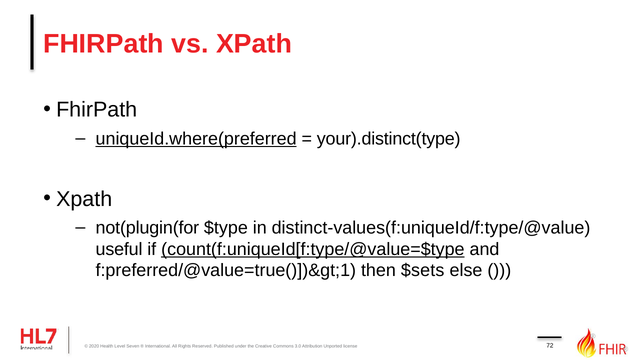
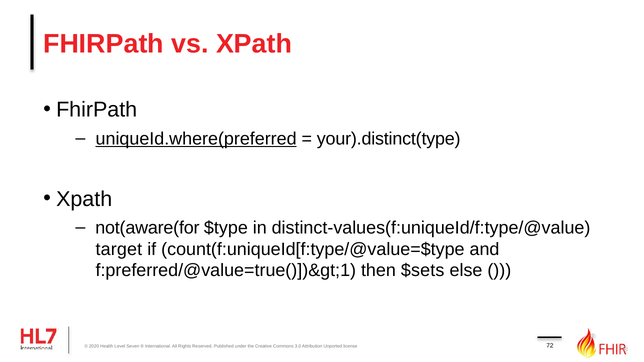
not(plugin(for: not(plugin(for -> not(aware(for
useful: useful -> target
count(f:uniqueId[f:type/@value=$type underline: present -> none
